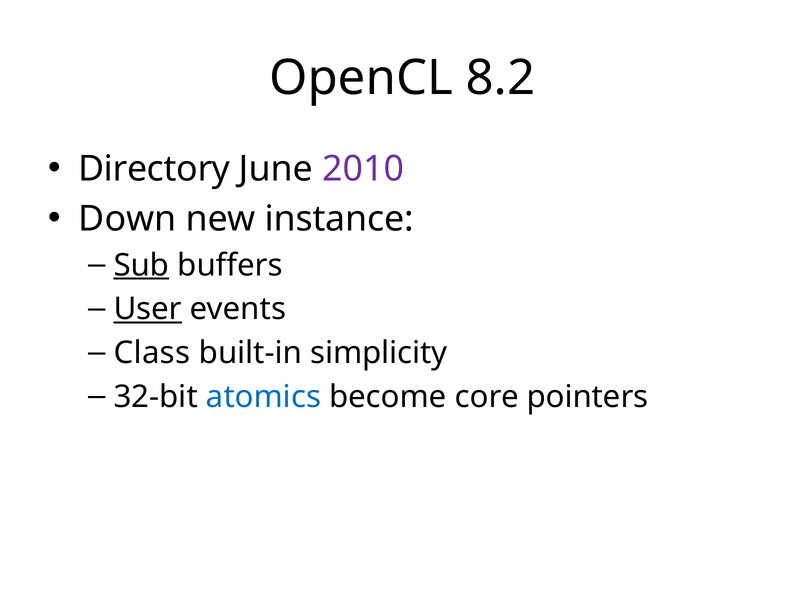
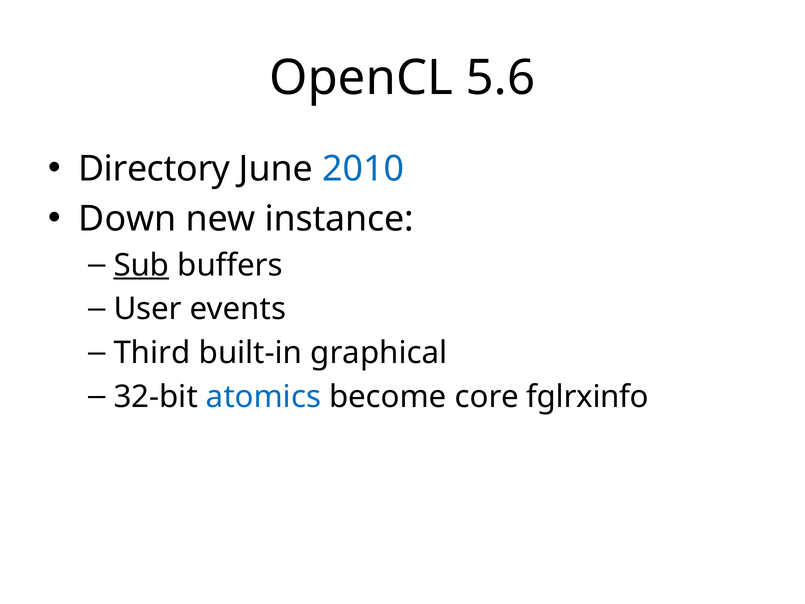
8.2: 8.2 -> 5.6
2010 colour: purple -> blue
User underline: present -> none
Class: Class -> Third
simplicity: simplicity -> graphical
pointers: pointers -> fglrxinfo
